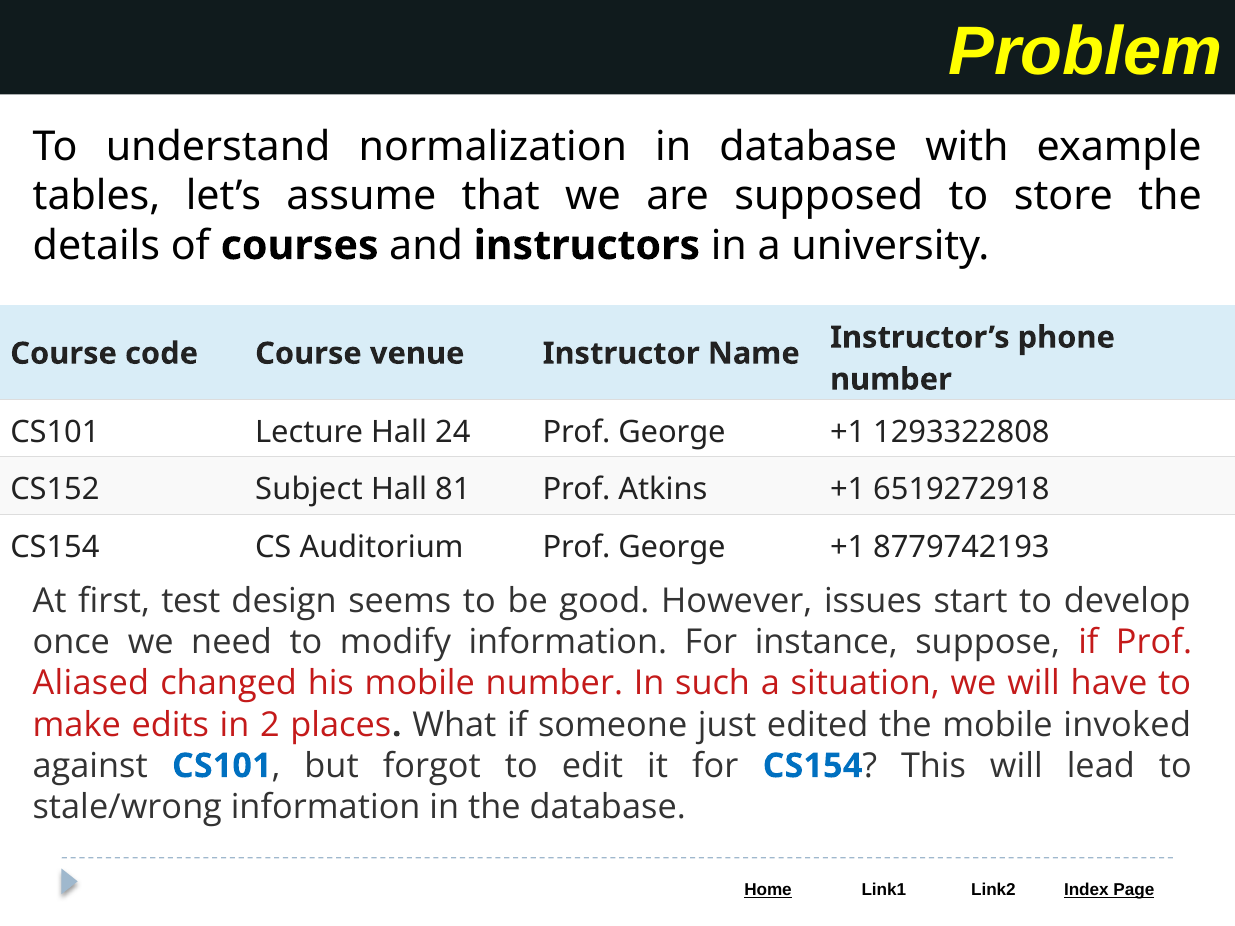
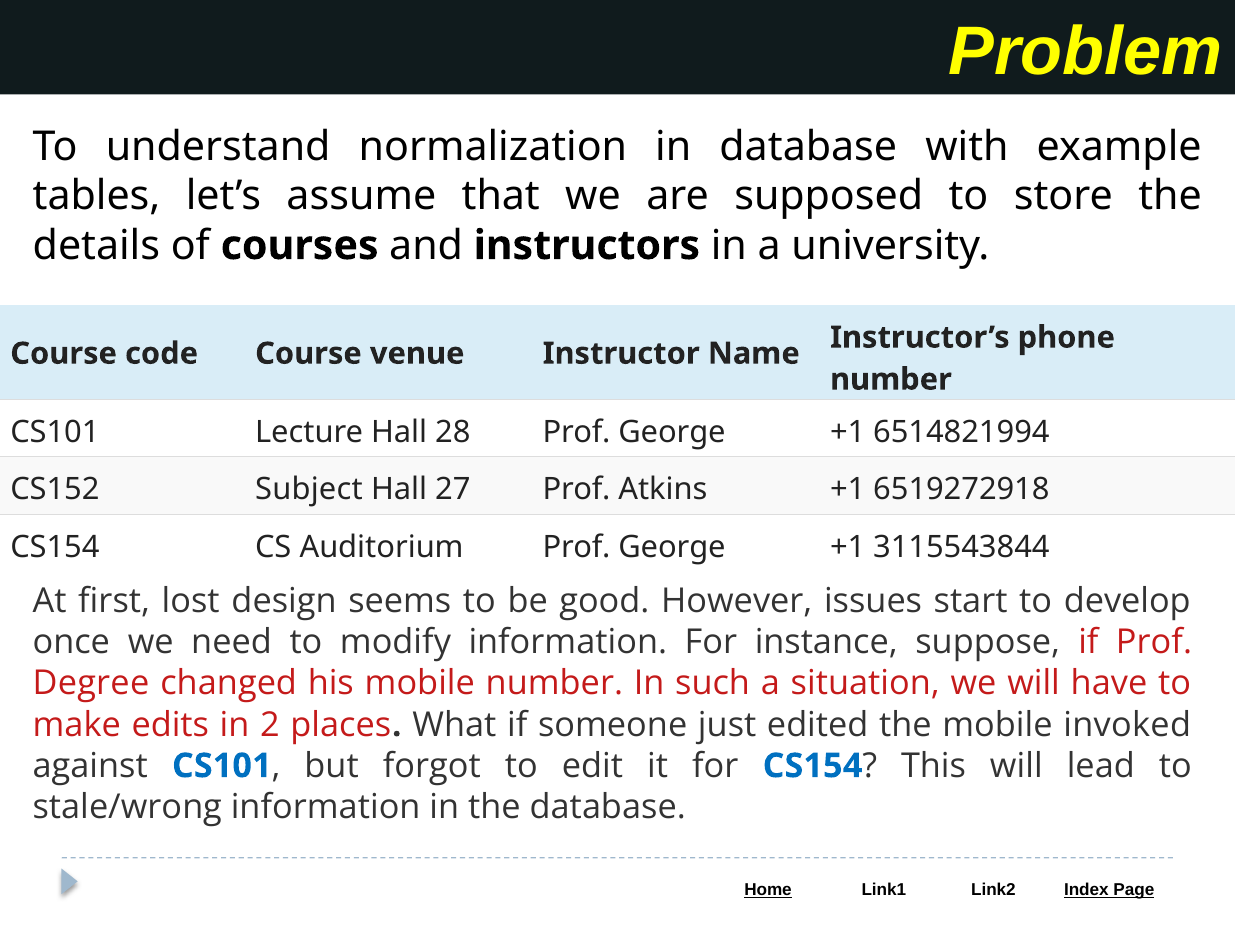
24: 24 -> 28
1293322808: 1293322808 -> 6514821994
81: 81 -> 27
8779742193: 8779742193 -> 3115543844
test: test -> lost
Aliased: Aliased -> Degree
